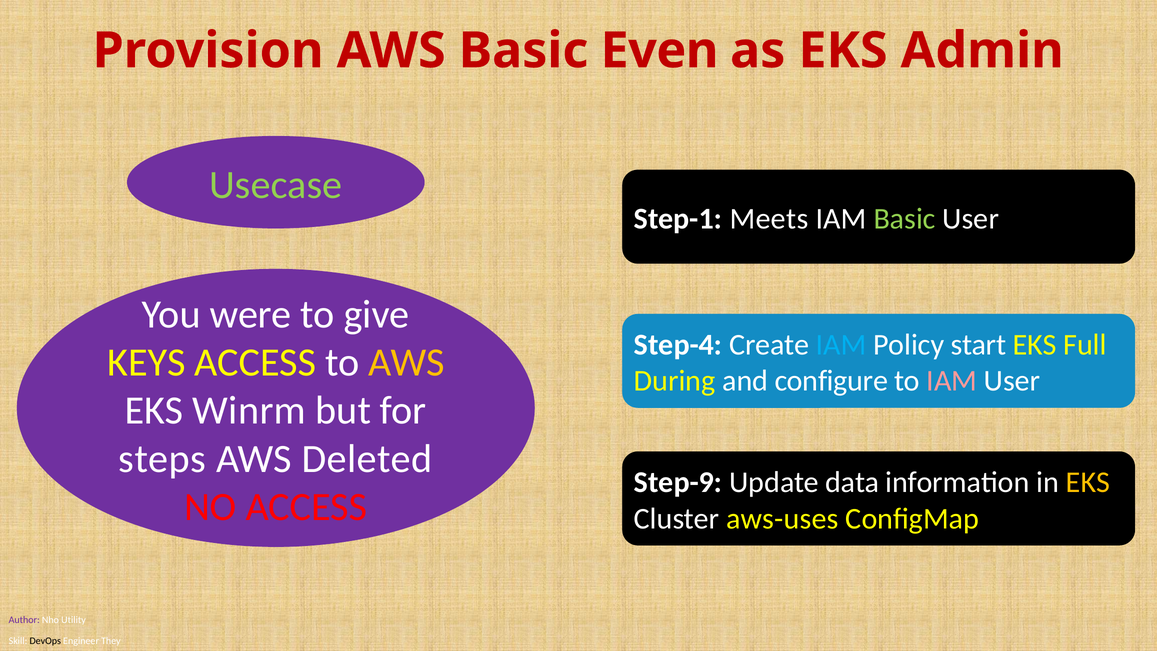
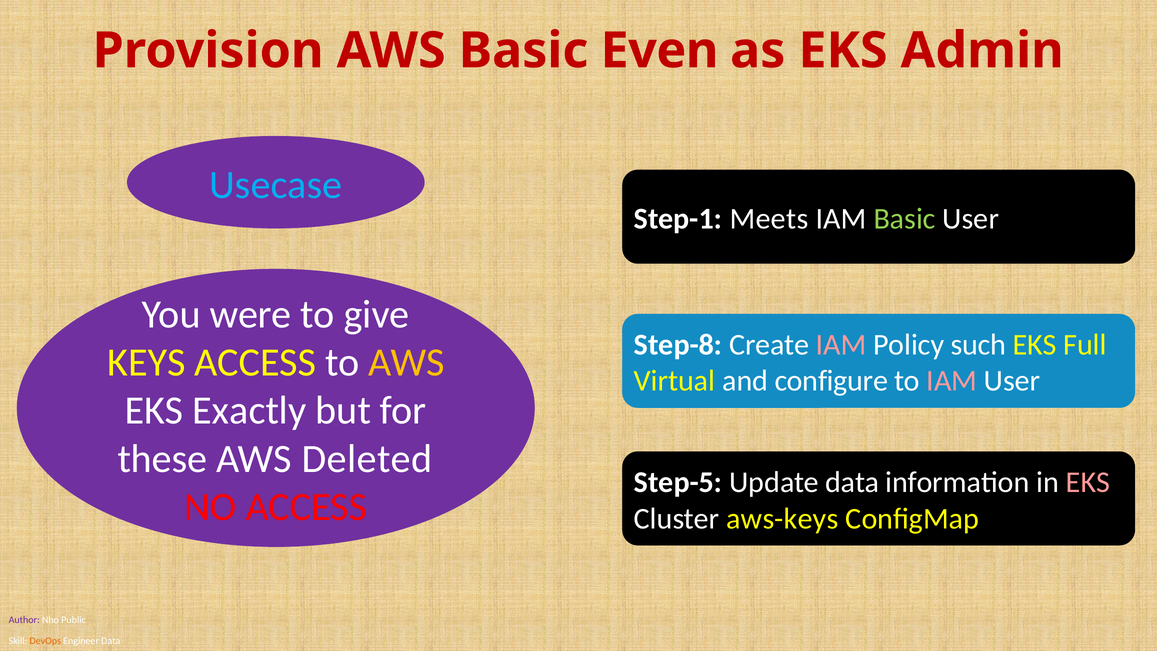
Usecase colour: light green -> light blue
Step-4: Step-4 -> Step-8
IAM at (841, 345) colour: light blue -> pink
start: start -> such
During: During -> Virtual
Winrm: Winrm -> Exactly
steps: steps -> these
Step-9: Step-9 -> Step-5
EKS at (1088, 482) colour: yellow -> pink
aws-uses: aws-uses -> aws-keys
Utility: Utility -> Public
DevOps colour: black -> orange
Engineer They: They -> Data
